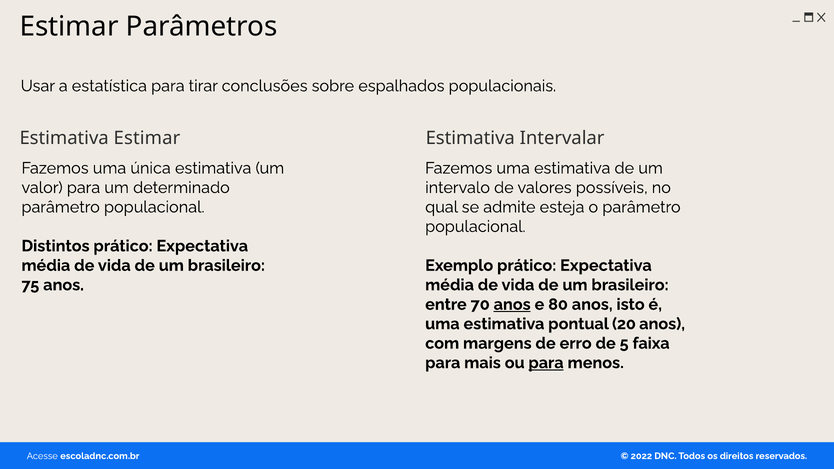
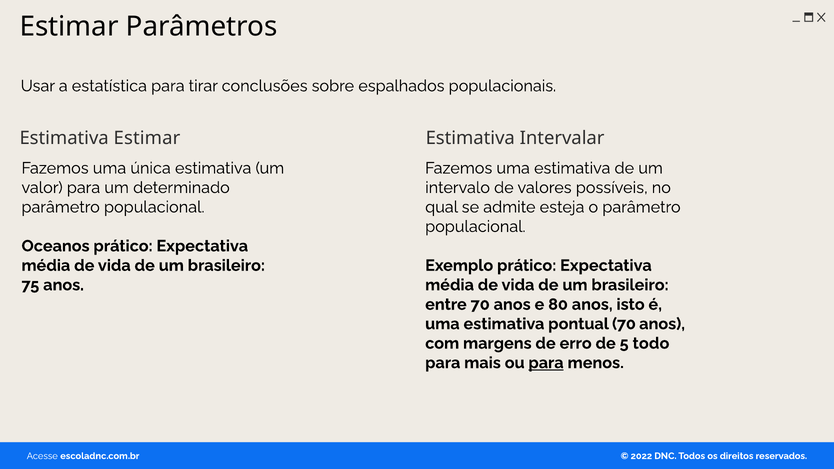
Distintos: Distintos -> Oceanos
anos at (512, 305) underline: present -> none
pontual 20: 20 -> 70
faixa: faixa -> todo
